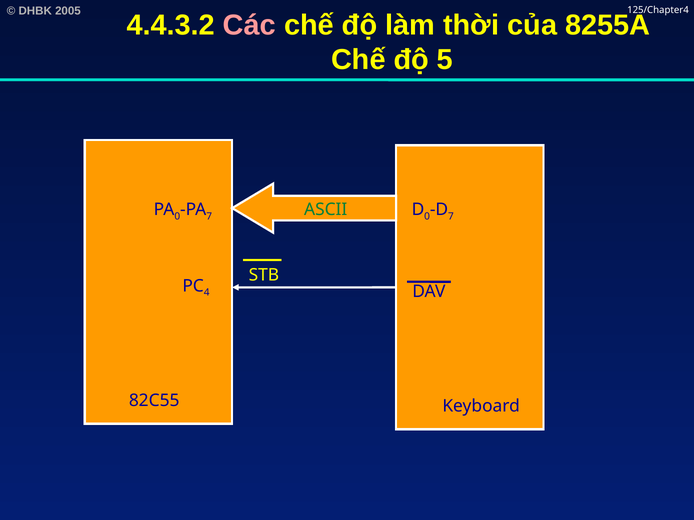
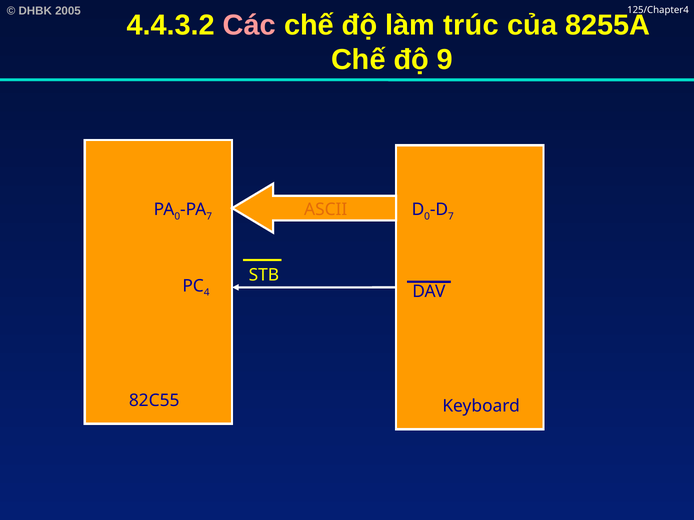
thời: thời -> trúc
5: 5 -> 9
ASCII colour: green -> orange
